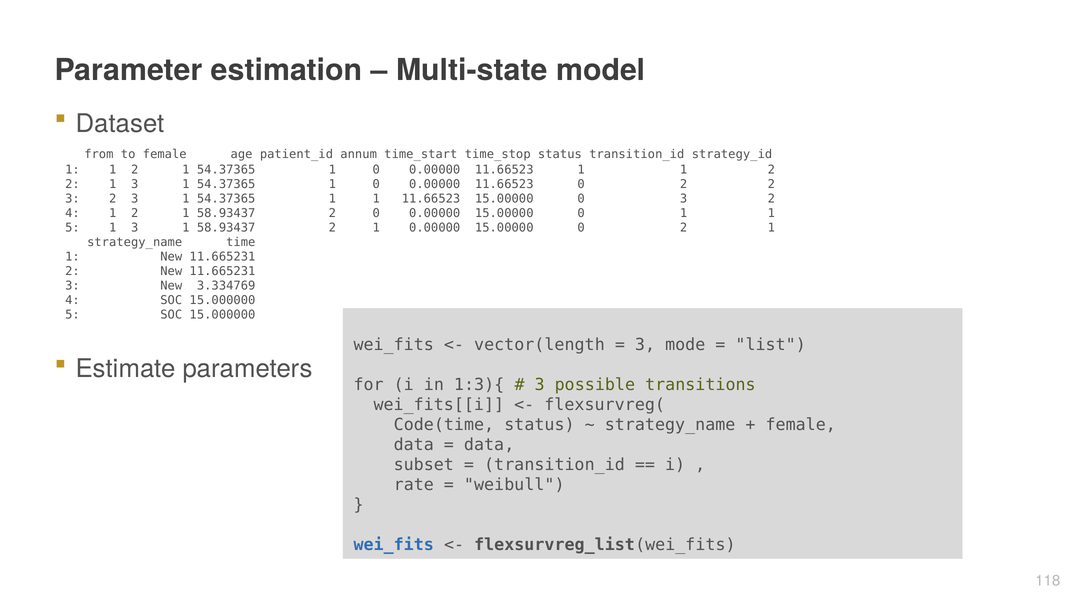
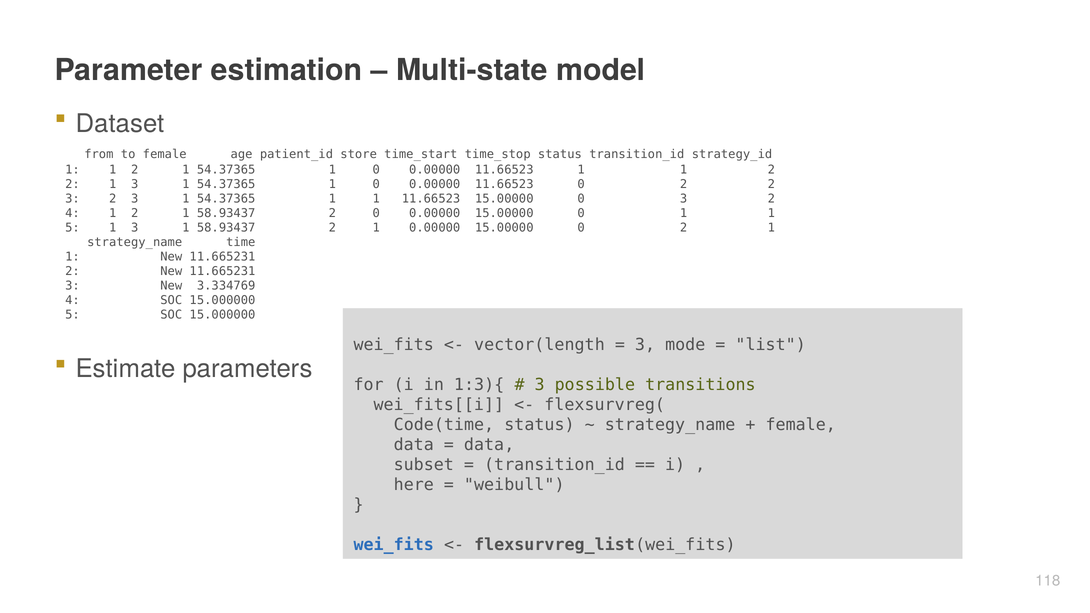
annum: annum -> store
rate: rate -> here
